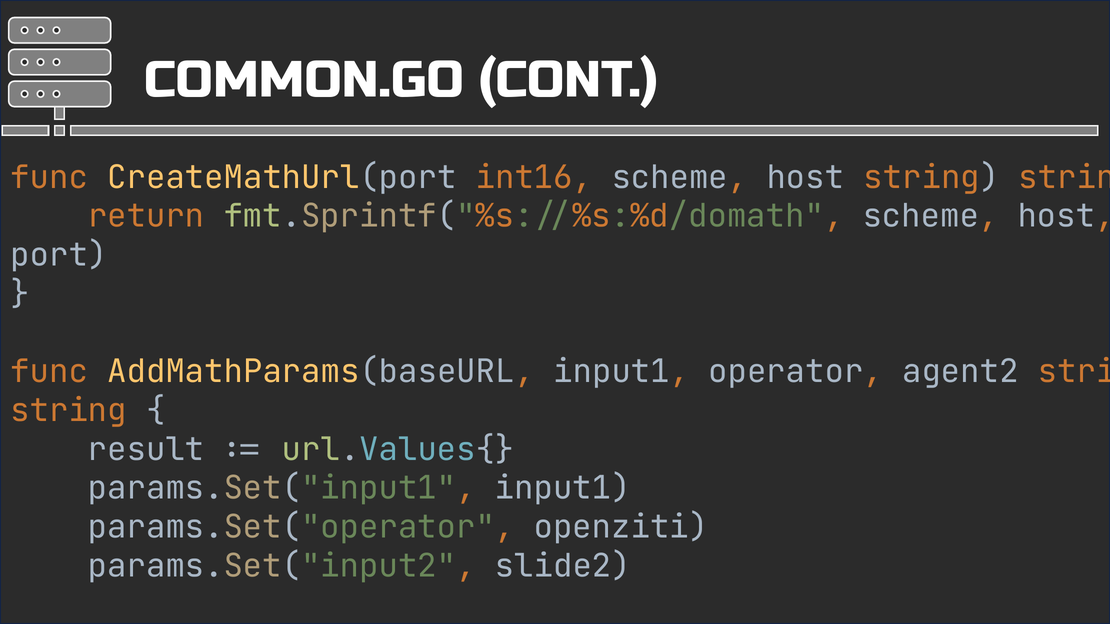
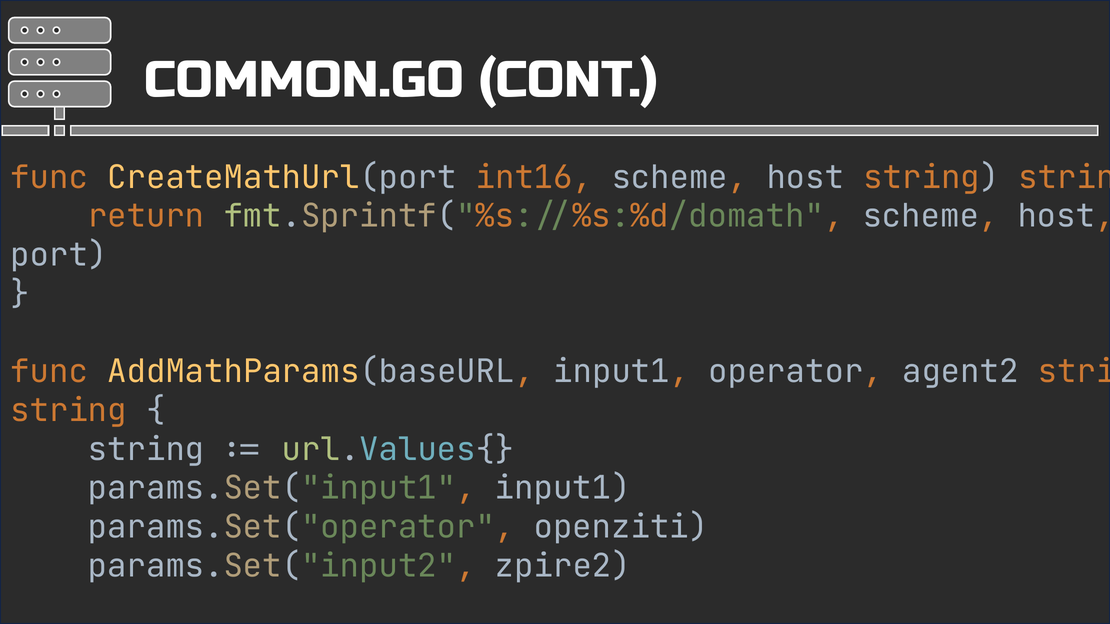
result at (146, 450): result -> string
slide2: slide2 -> zpire2
